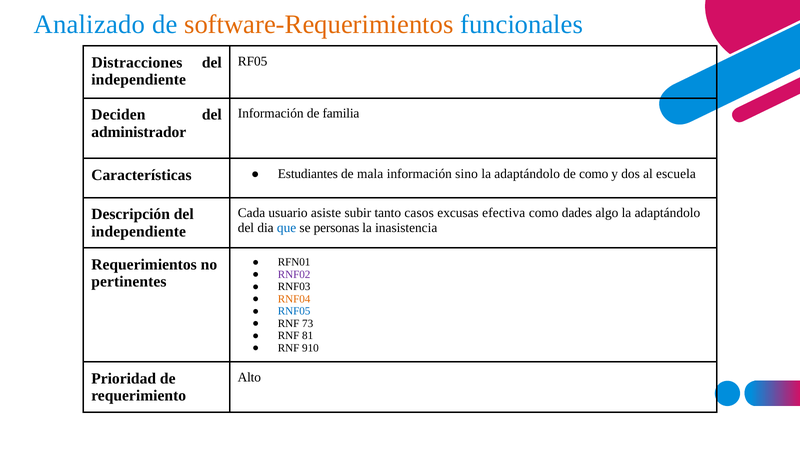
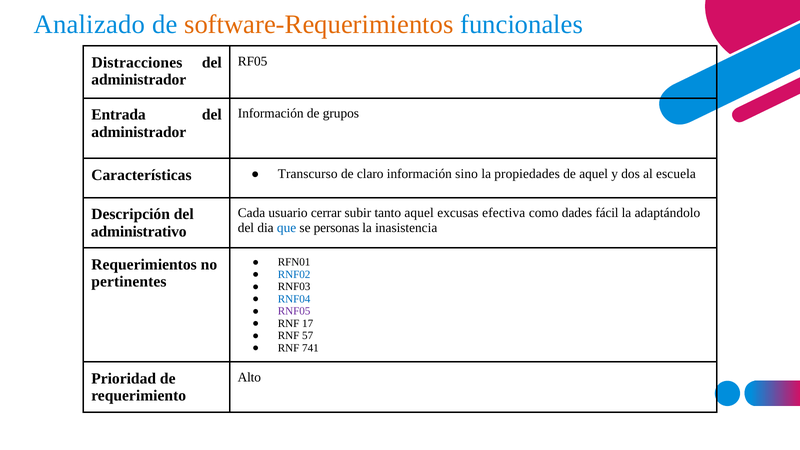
independiente at (139, 80): independiente -> administrador
familia: familia -> grupos
Deciden: Deciden -> Entrada
Estudiantes: Estudiantes -> Transcurso
mala: mala -> claro
adaptándolo at (527, 174): adaptándolo -> propiedades
de como: como -> aquel
asiste: asiste -> cerrar
tanto casos: casos -> aquel
algo: algo -> fácil
independiente at (139, 231): independiente -> administrativo
RNF02 colour: purple -> blue
RNF04 colour: orange -> blue
RNF05 colour: blue -> purple
73: 73 -> 17
81: 81 -> 57
910: 910 -> 741
